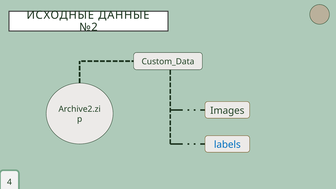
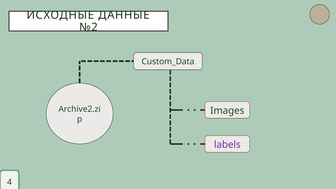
labels colour: blue -> purple
